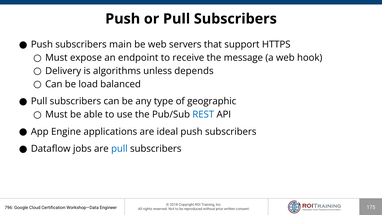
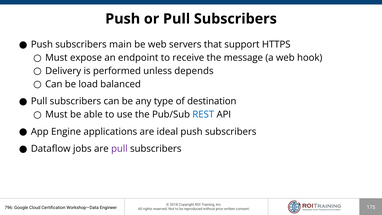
algorithms: algorithms -> performed
geographic: geographic -> destination
pull at (119, 149) colour: blue -> purple
